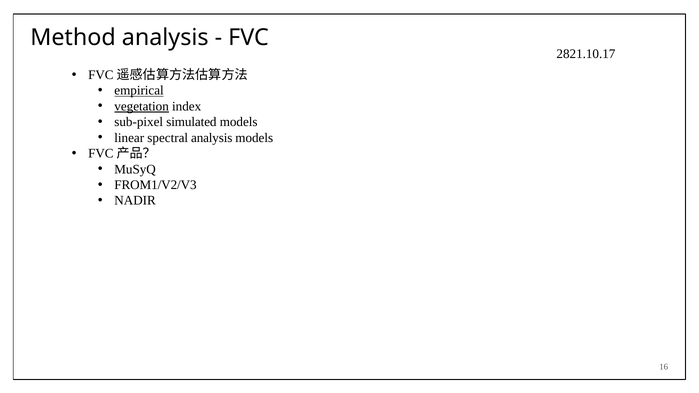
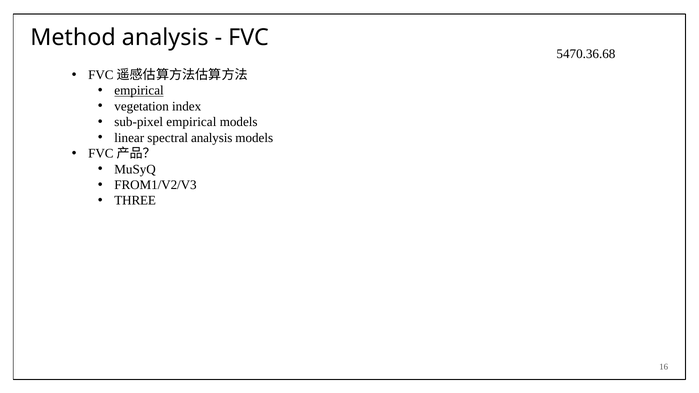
2821.10.17: 2821.10.17 -> 5470.36.68
vegetation underline: present -> none
sub-pixel simulated: simulated -> empirical
NADIR: NADIR -> THREE
